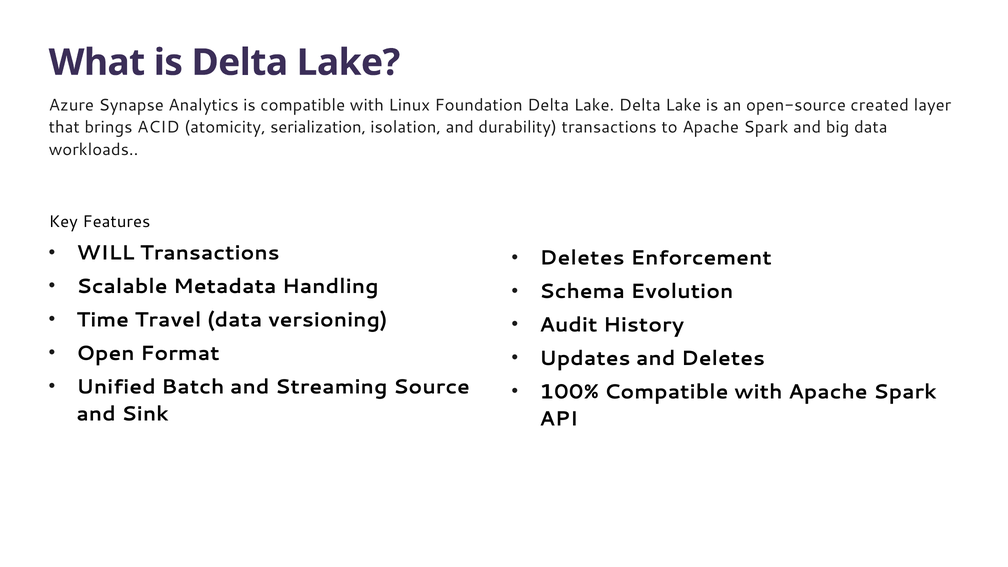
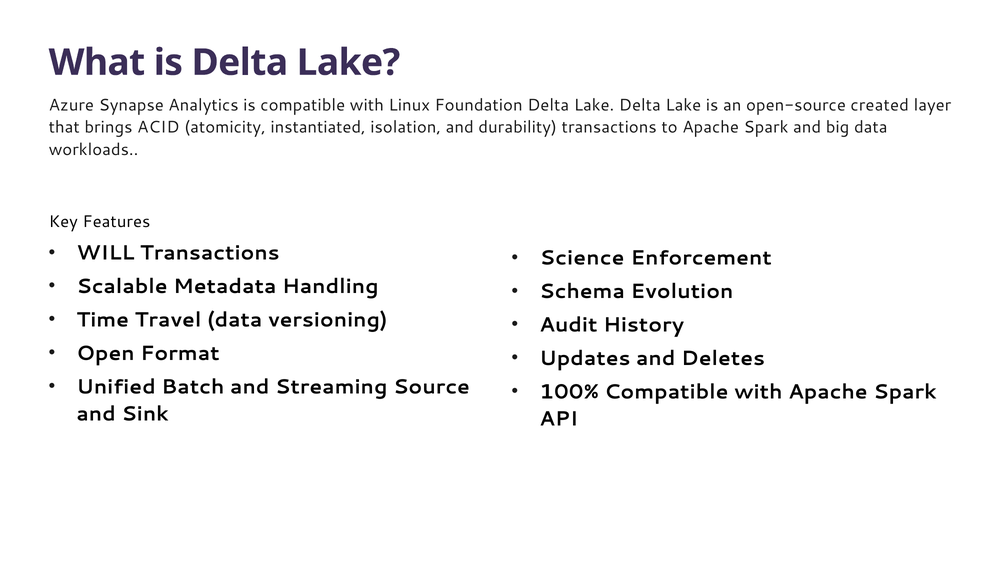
serialization: serialization -> instantiated
Deletes at (582, 258): Deletes -> Science
